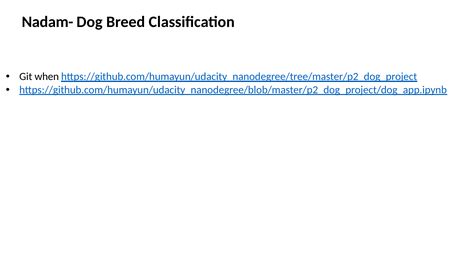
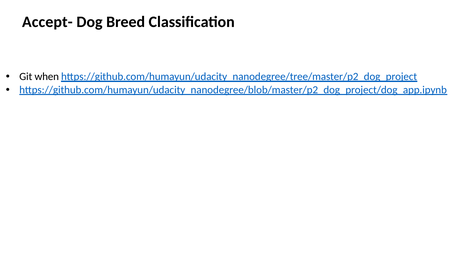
Nadam-: Nadam- -> Accept-
